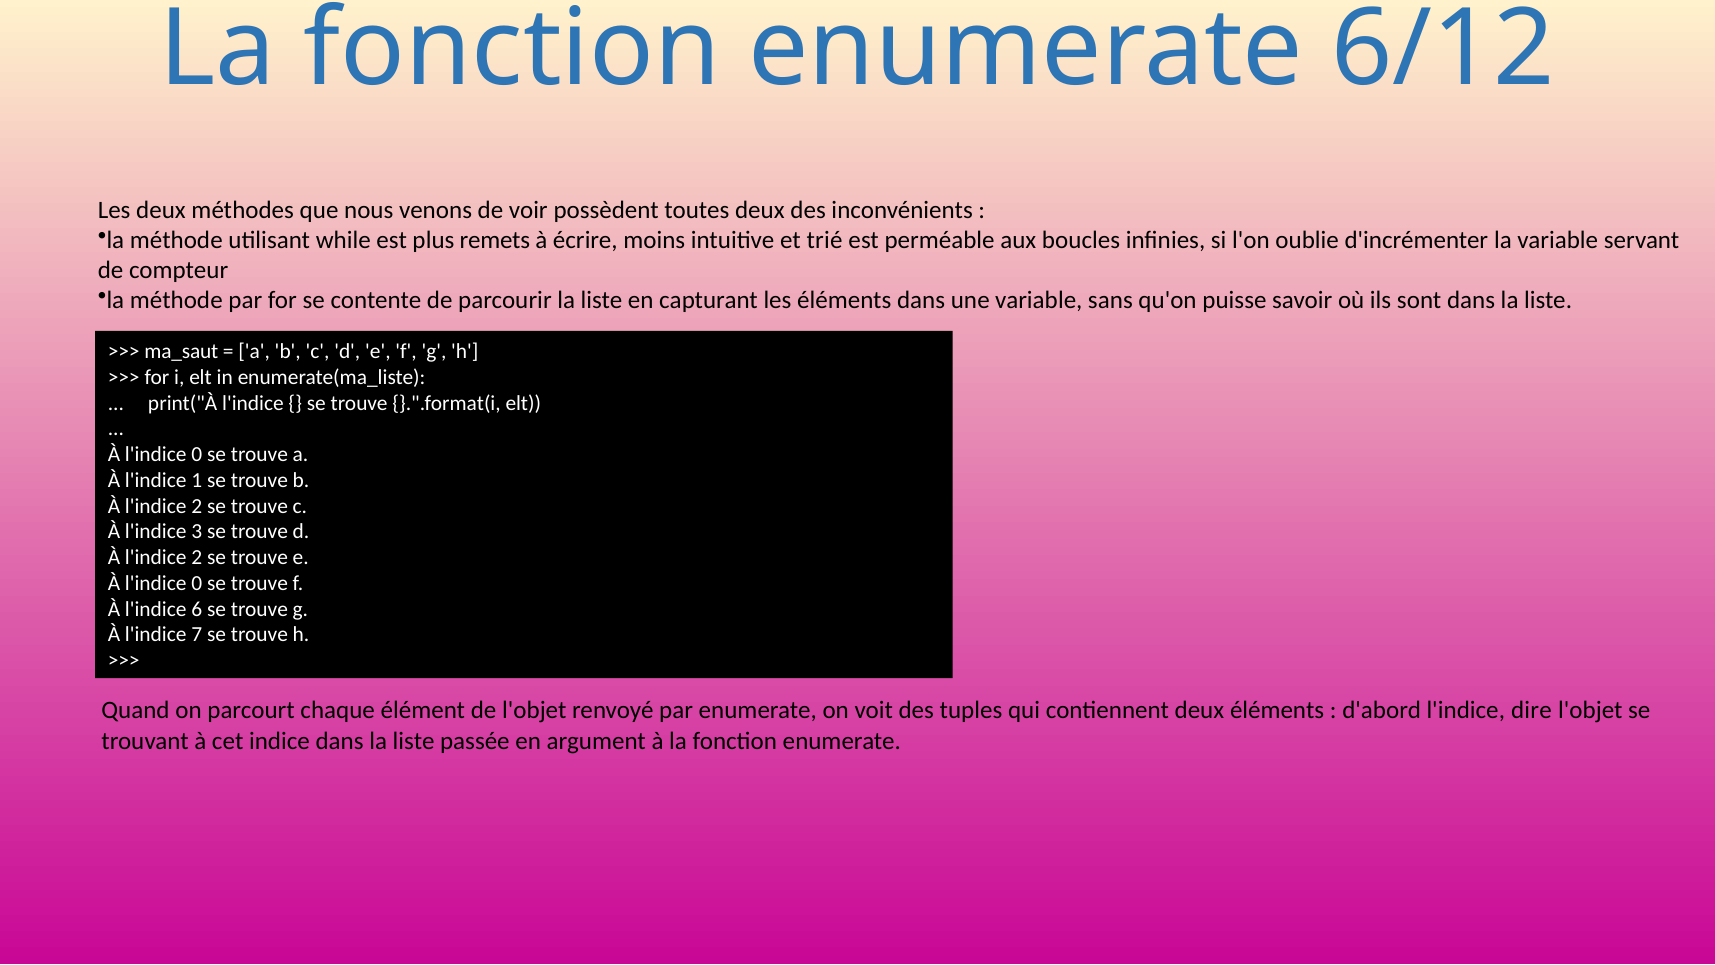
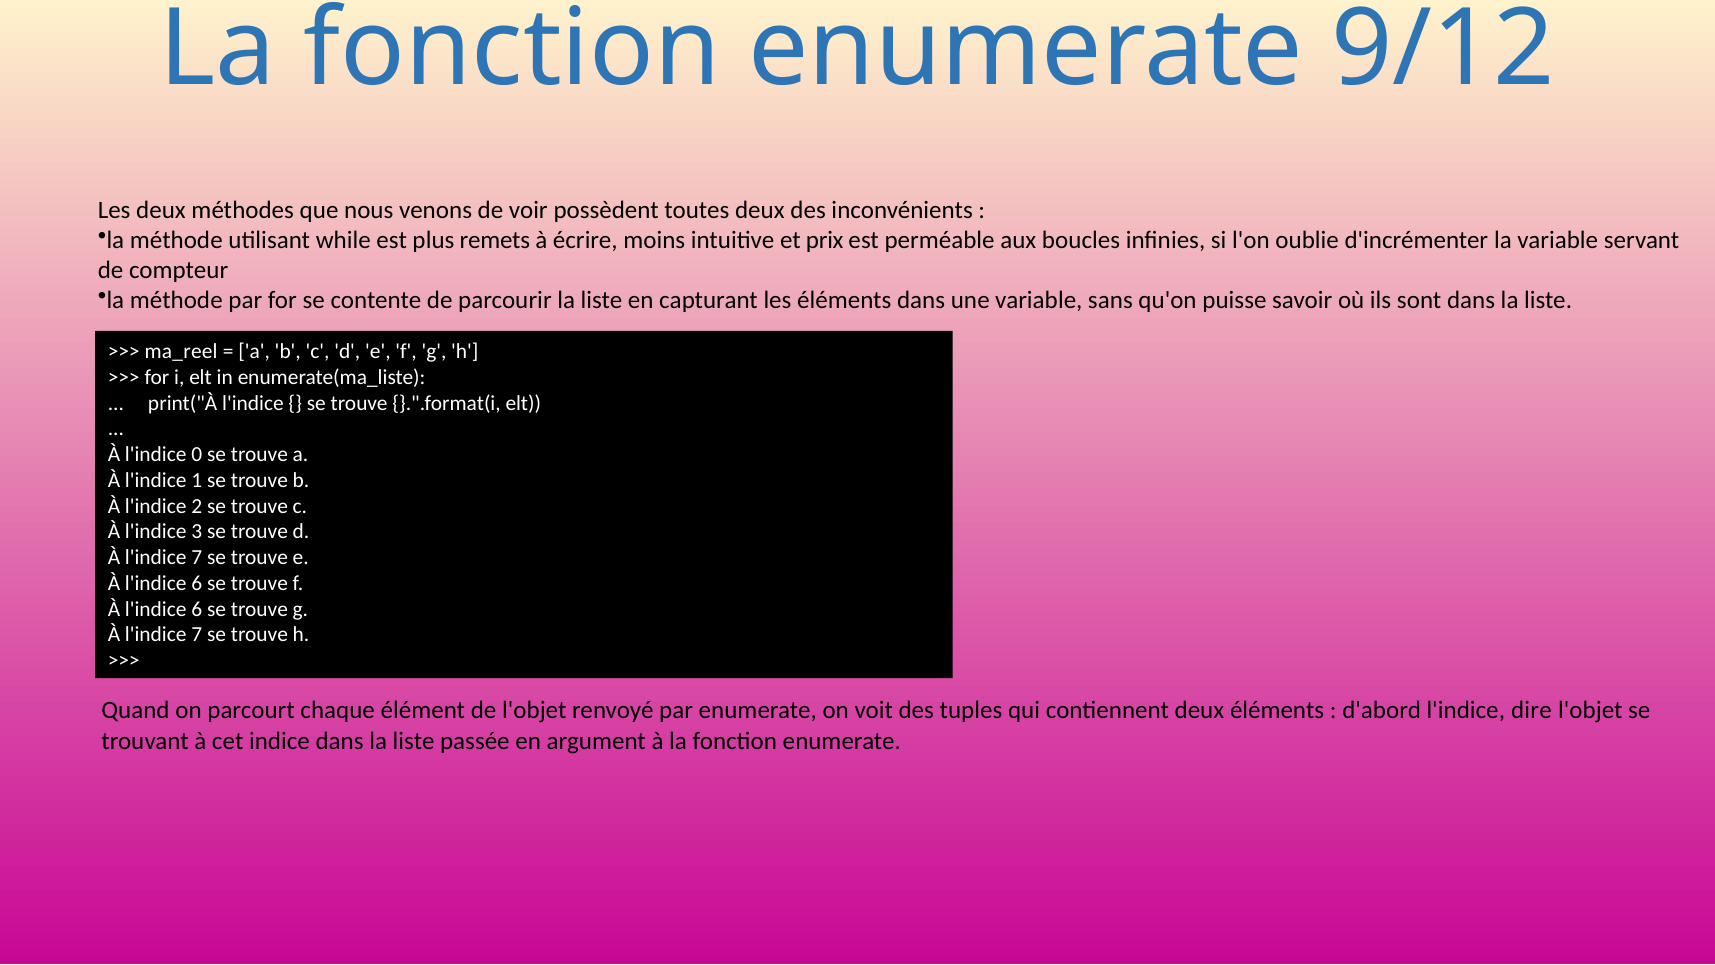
6/12: 6/12 -> 9/12
trié: trié -> prix
ma_saut: ma_saut -> ma_reel
2 at (197, 557): 2 -> 7
0 at (197, 583): 0 -> 6
